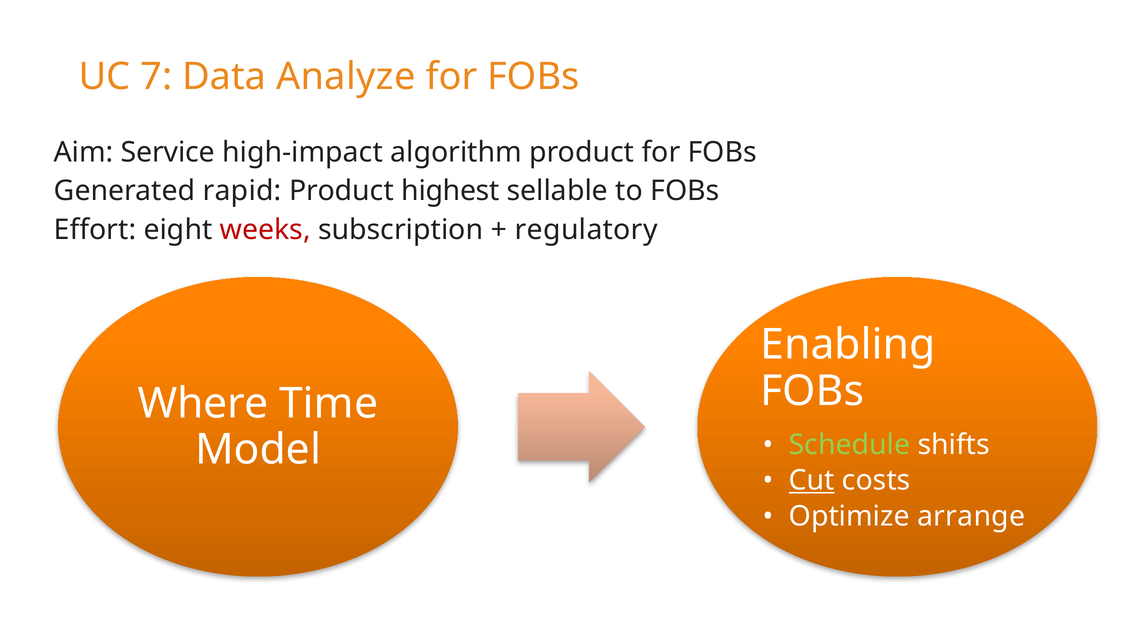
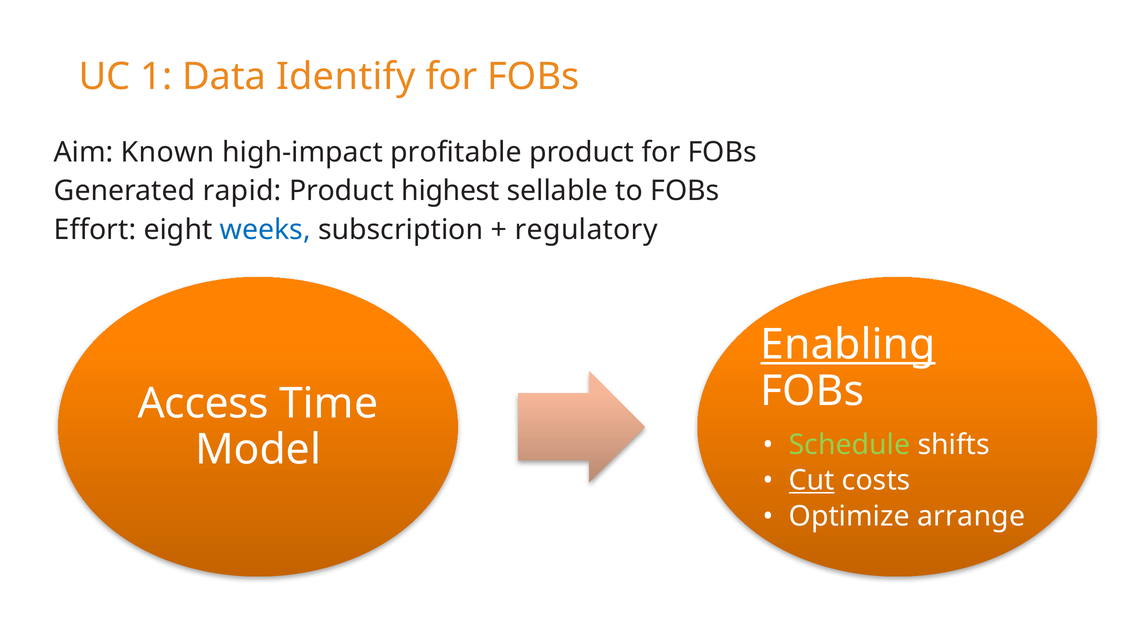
7: 7 -> 1
Analyze: Analyze -> Identify
Service: Service -> Known
algorithm: algorithm -> profitable
weeks colour: red -> blue
Enabling underline: none -> present
Where: Where -> Access
